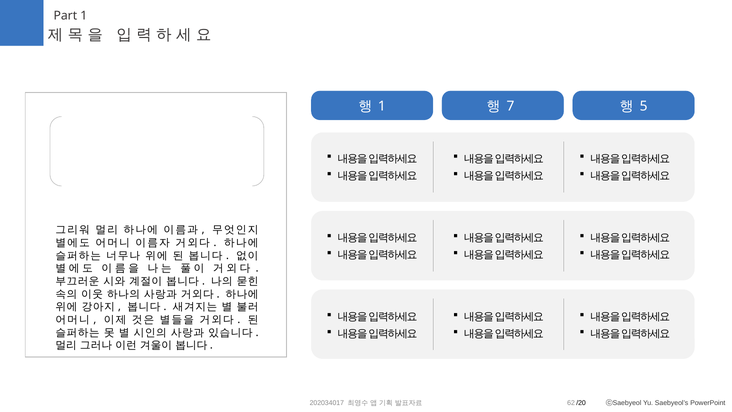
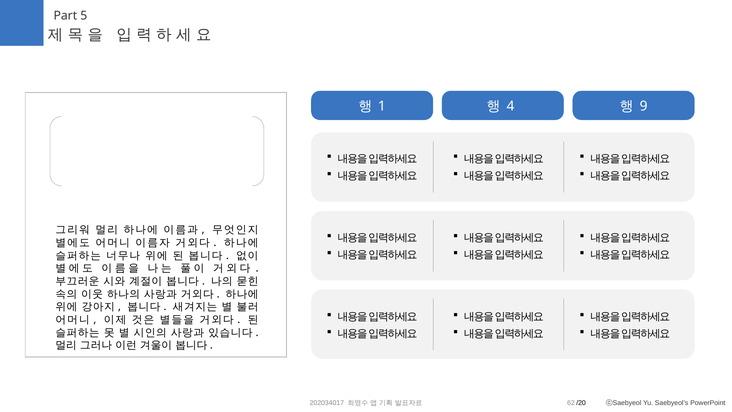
Part 1: 1 -> 5
7: 7 -> 4
5: 5 -> 9
